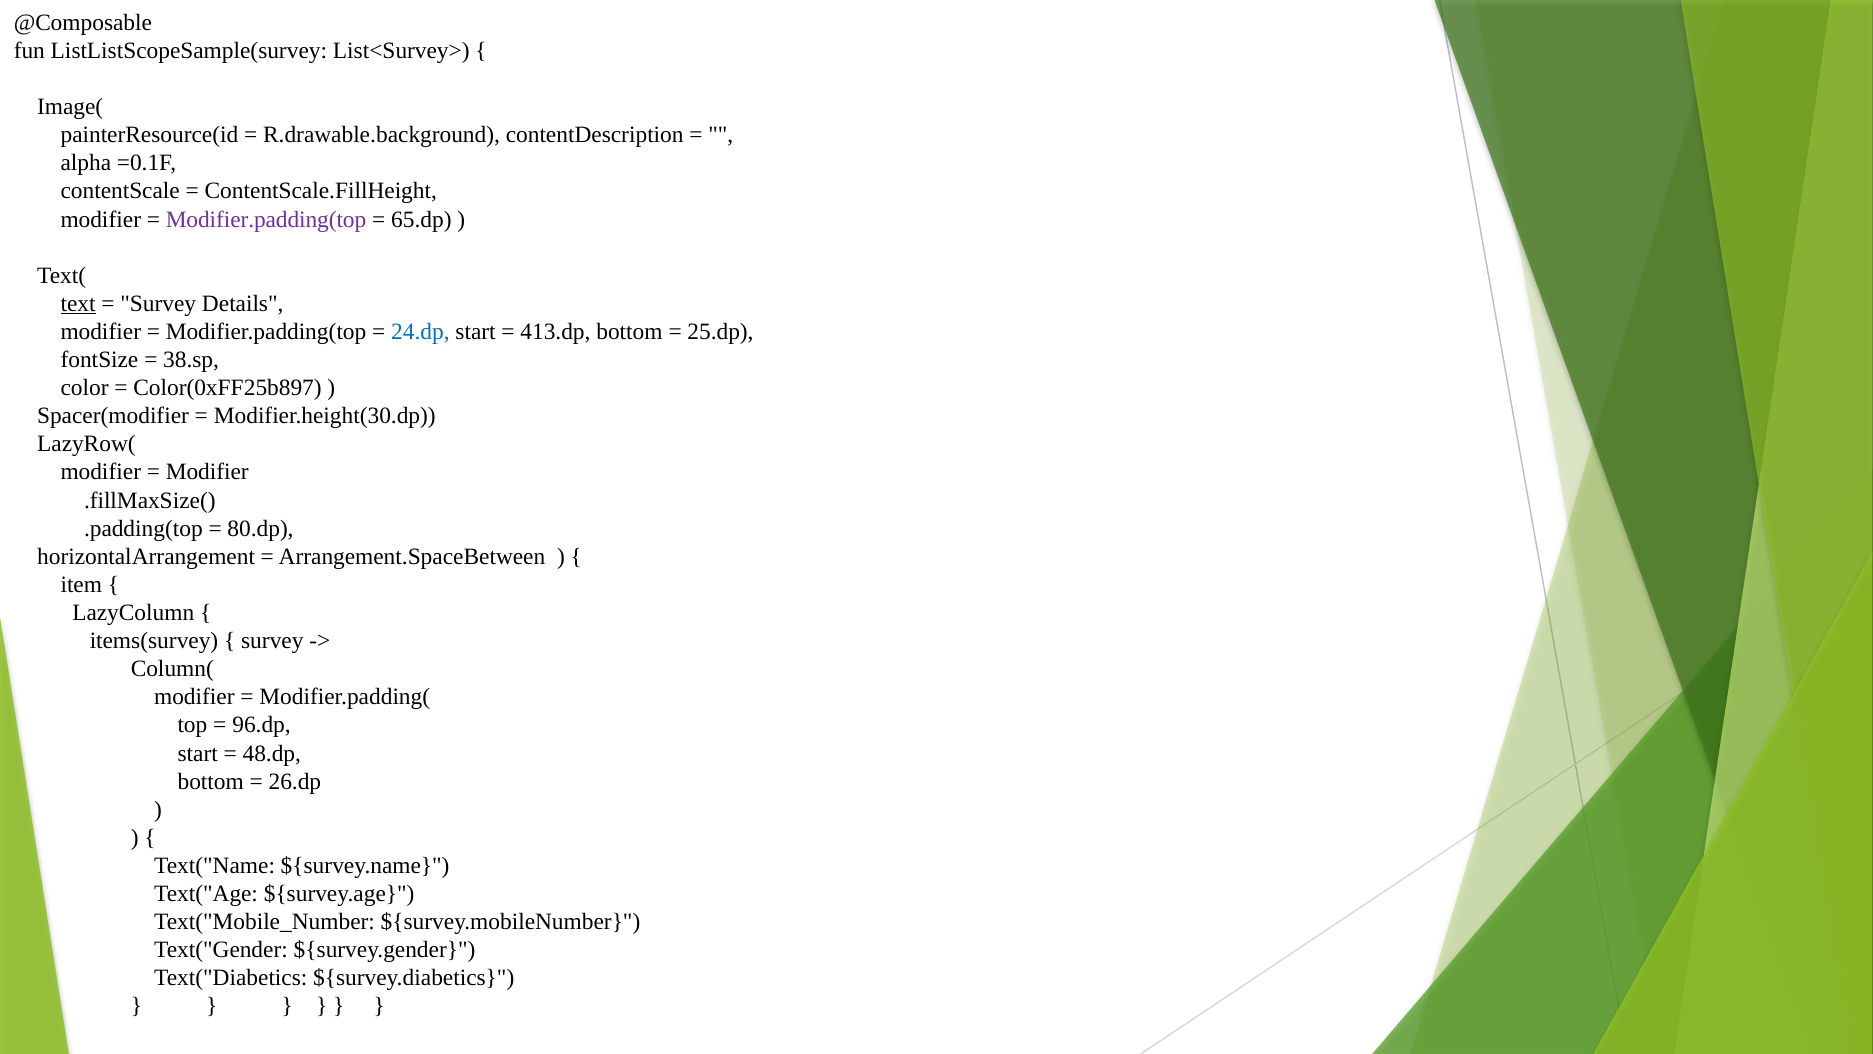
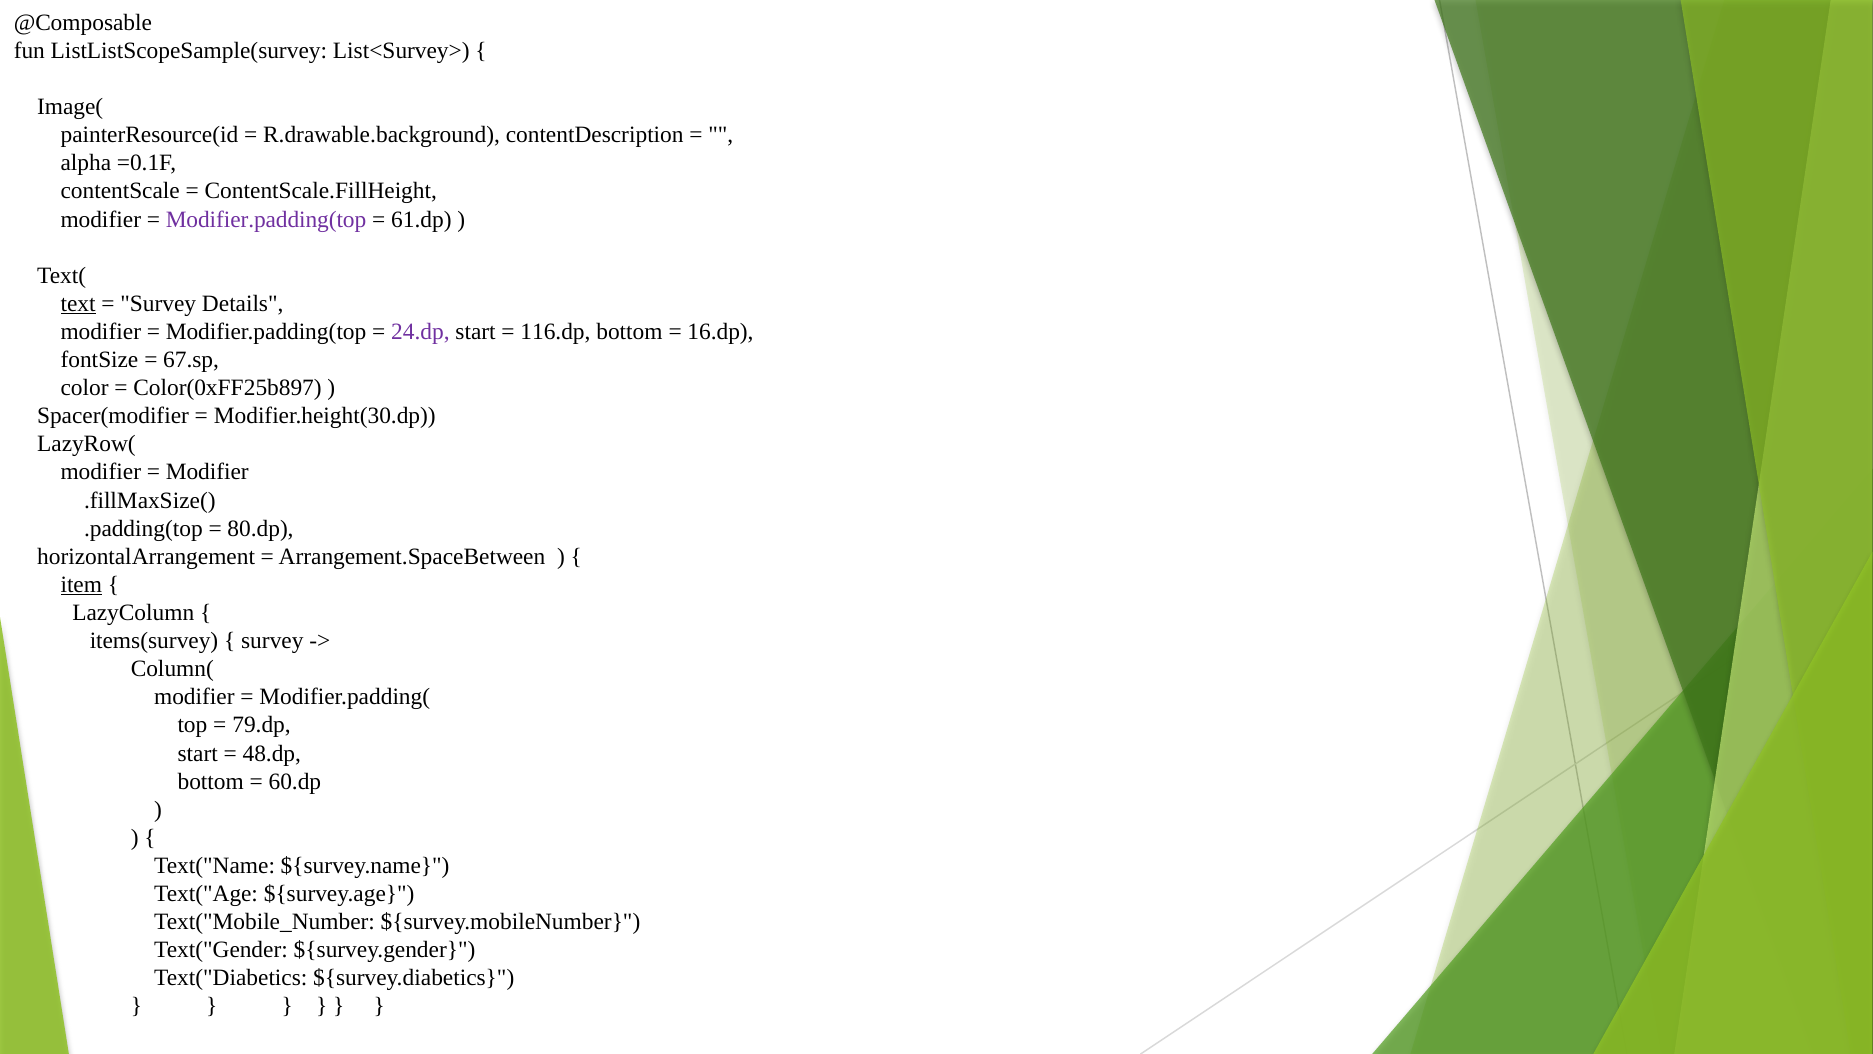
65.dp: 65.dp -> 61.dp
24.dp colour: blue -> purple
413.dp: 413.dp -> 116.dp
25.dp: 25.dp -> 16.dp
38.sp: 38.sp -> 67.sp
item underline: none -> present
96.dp: 96.dp -> 79.dp
26.dp: 26.dp -> 60.dp
